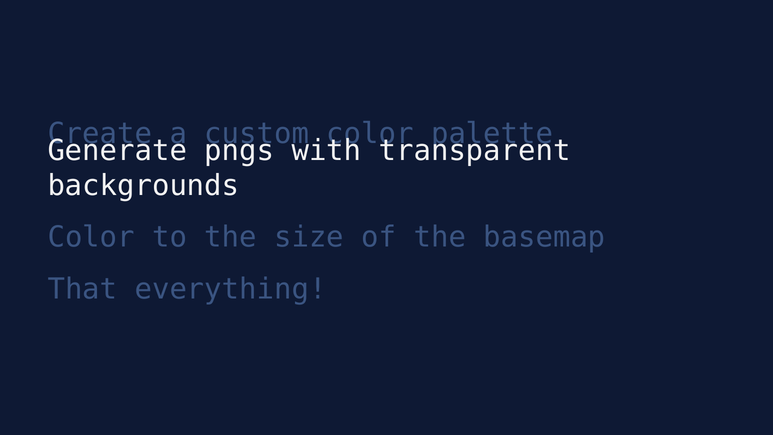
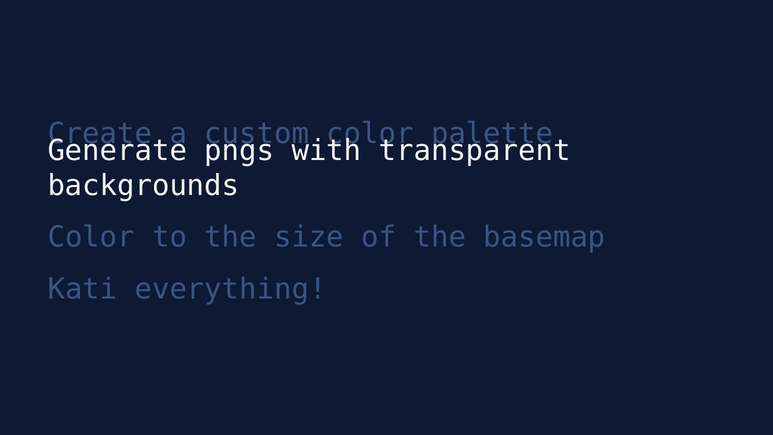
That: That -> Kati
